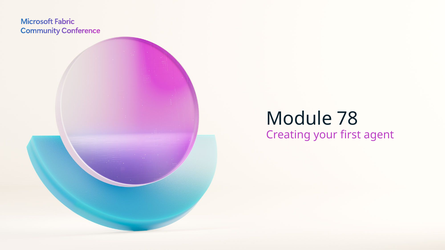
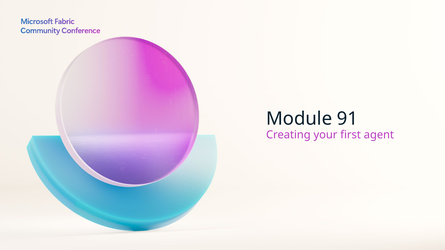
78: 78 -> 91
